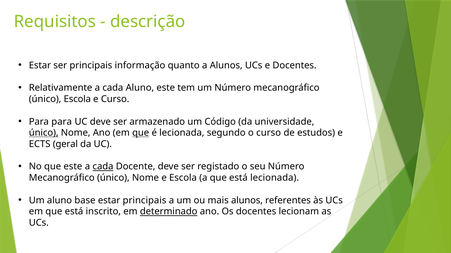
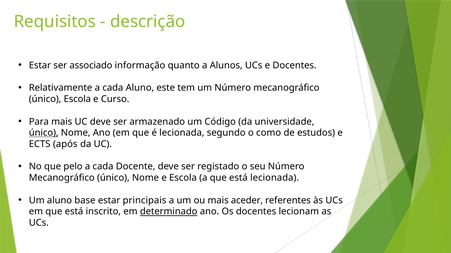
ser principais: principais -> associado
Para para: para -> mais
que at (141, 133) underline: present -> none
o curso: curso -> como
geral: geral -> após
que este: este -> pelo
cada at (103, 167) underline: present -> none
mais alunos: alunos -> aceder
